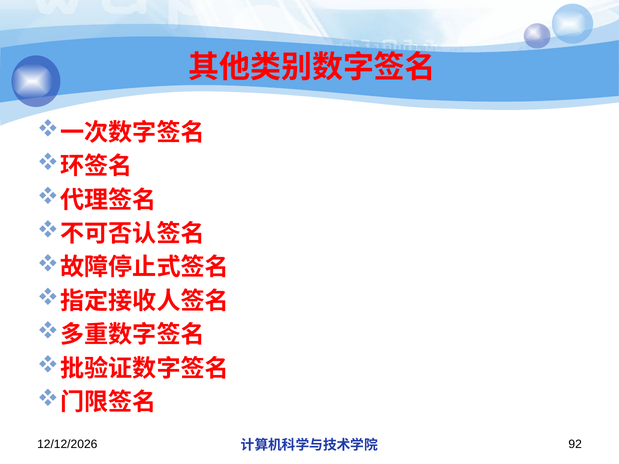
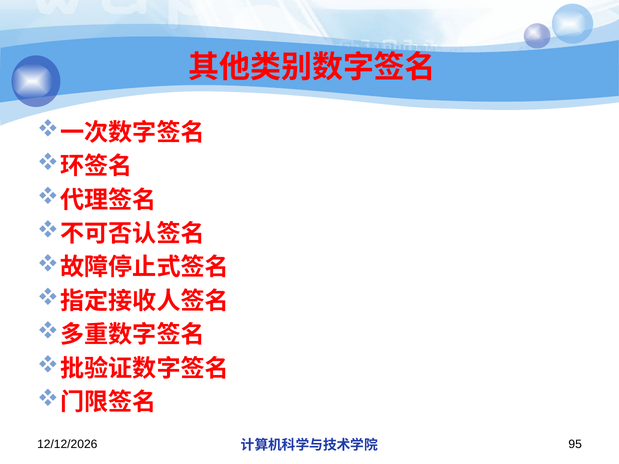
92: 92 -> 95
